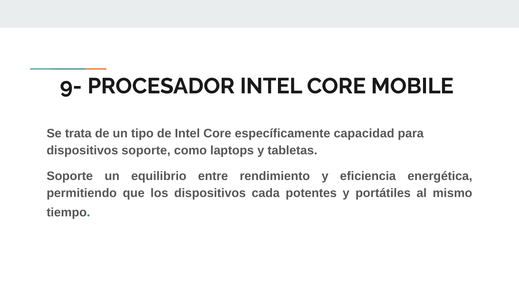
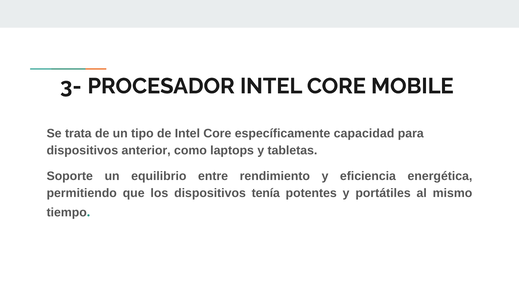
9-: 9- -> 3-
dispositivos soporte: soporte -> anterior
cada: cada -> tenía
